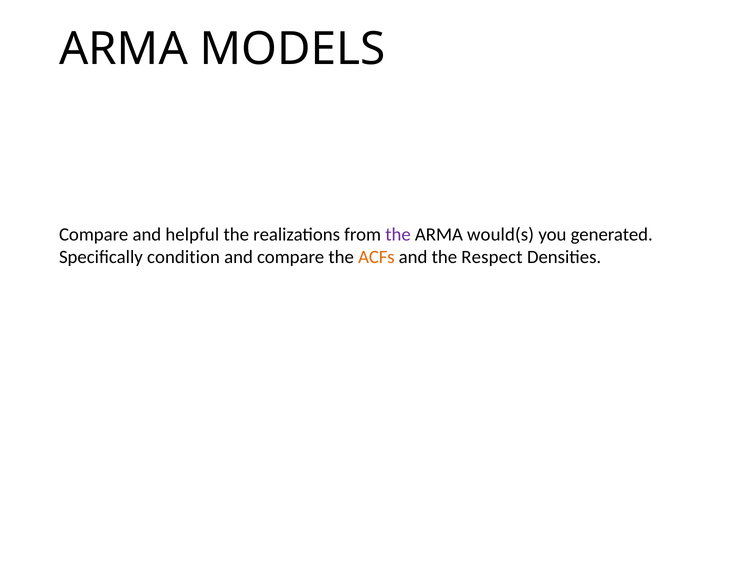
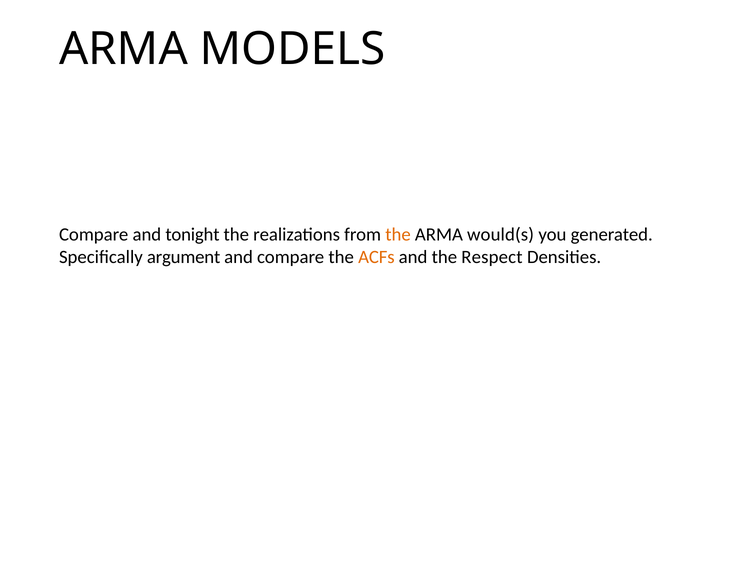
helpful: helpful -> tonight
the at (398, 235) colour: purple -> orange
condition: condition -> argument
